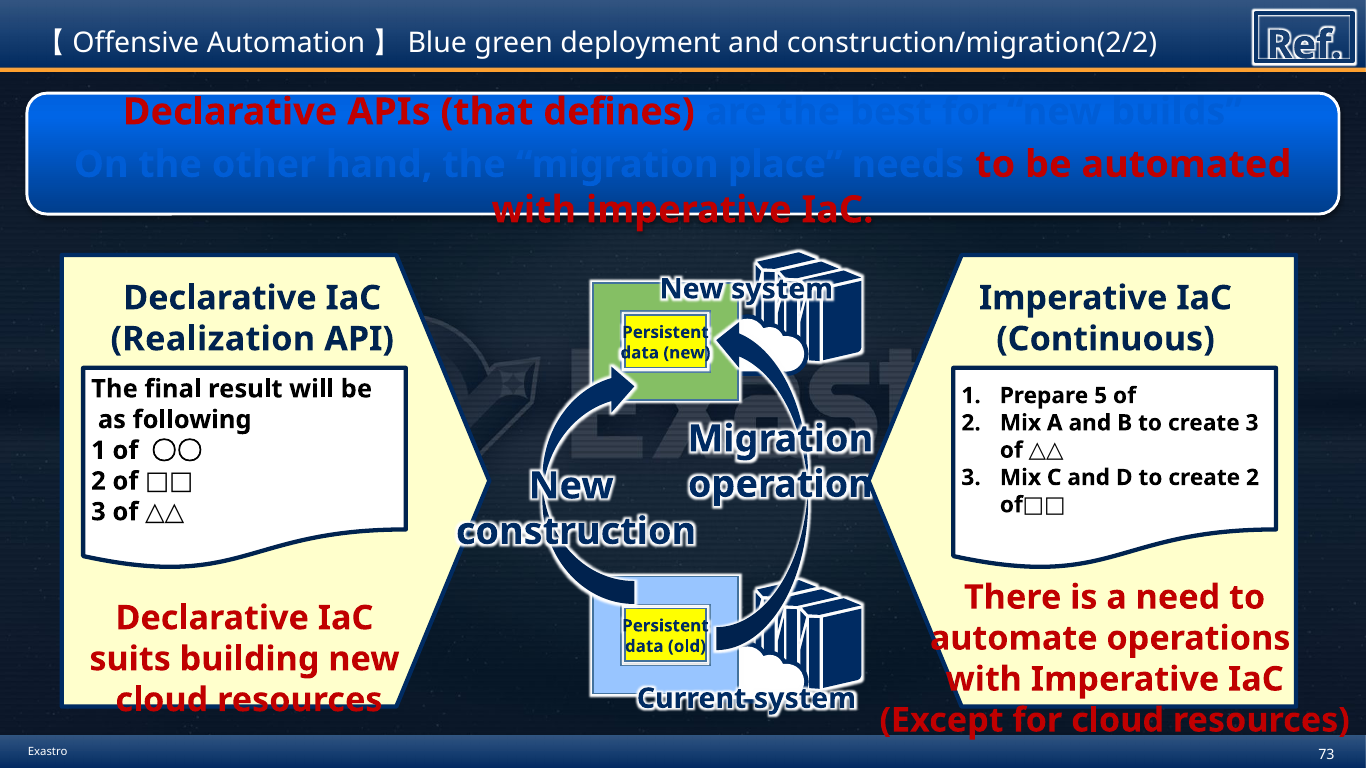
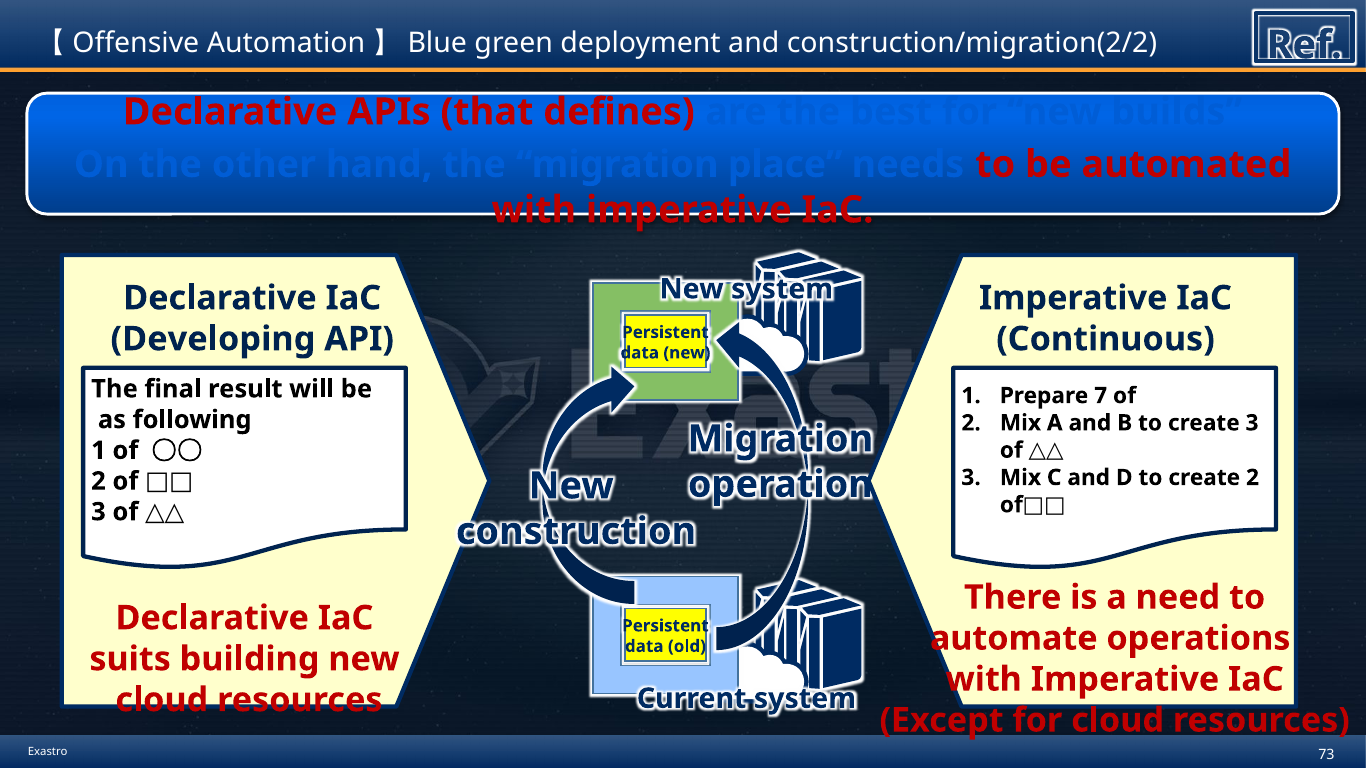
Realization: Realization -> Developing
5: 5 -> 7
